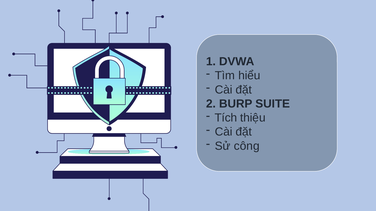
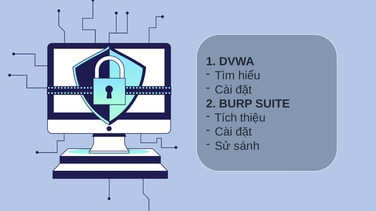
công: công -> sánh
